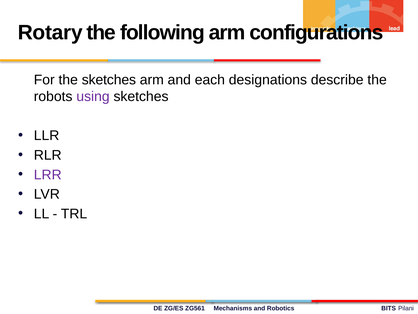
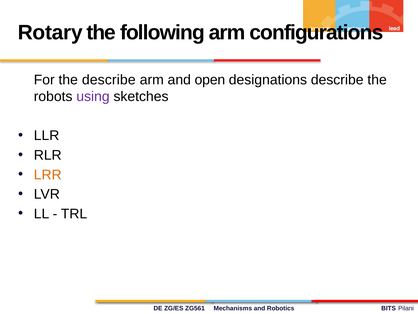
the sketches: sketches -> describe
each: each -> open
LRR colour: purple -> orange
